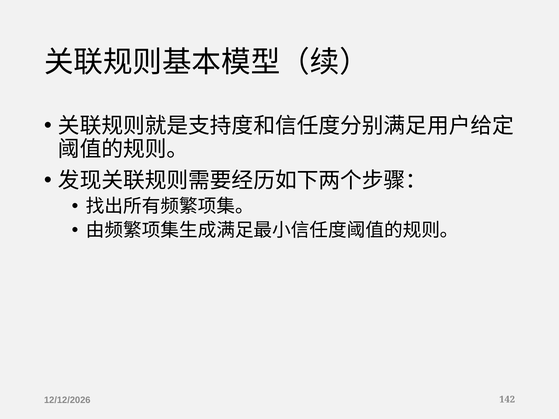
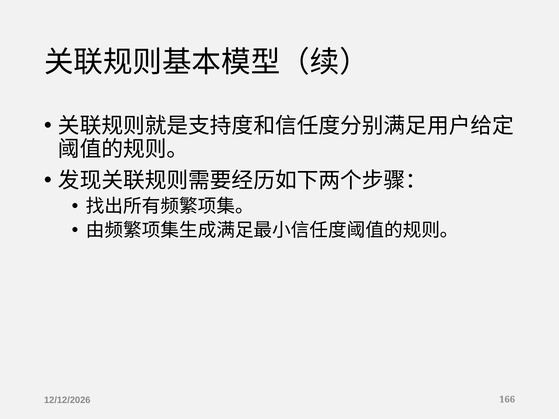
142: 142 -> 166
